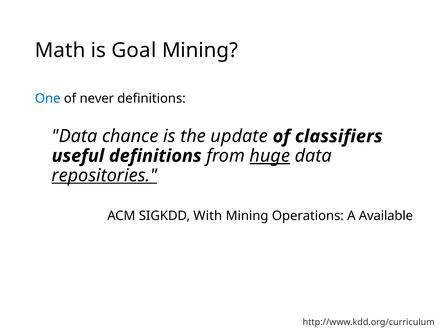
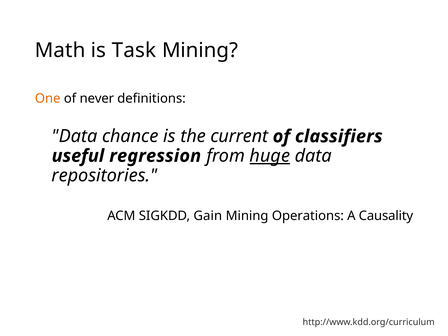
Goal: Goal -> Task
One colour: blue -> orange
update: update -> current
useful definitions: definitions -> regression
repositories underline: present -> none
With: With -> Gain
Available: Available -> Causality
